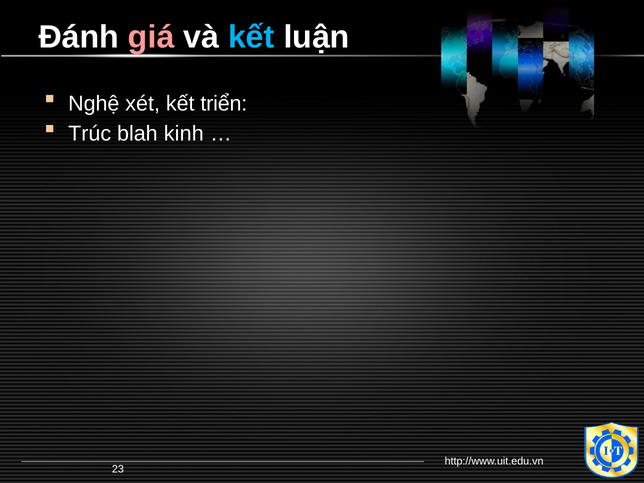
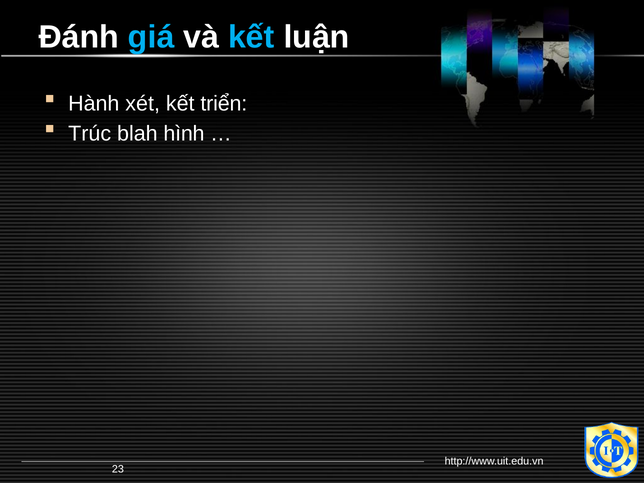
giá colour: pink -> light blue
Nghệ: Nghệ -> Hành
kinh: kinh -> hình
